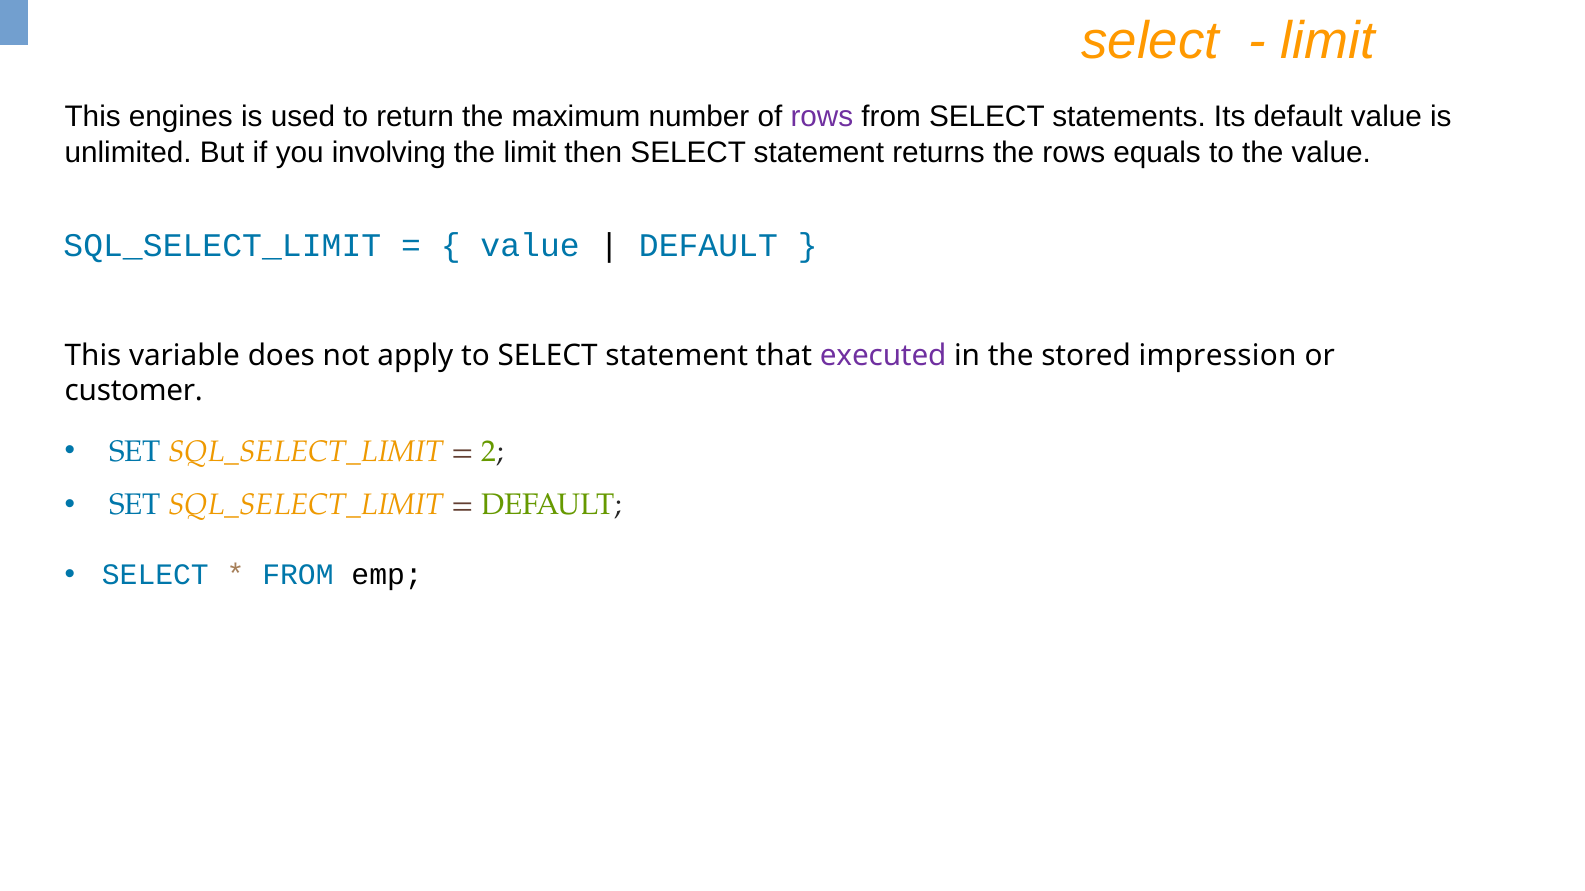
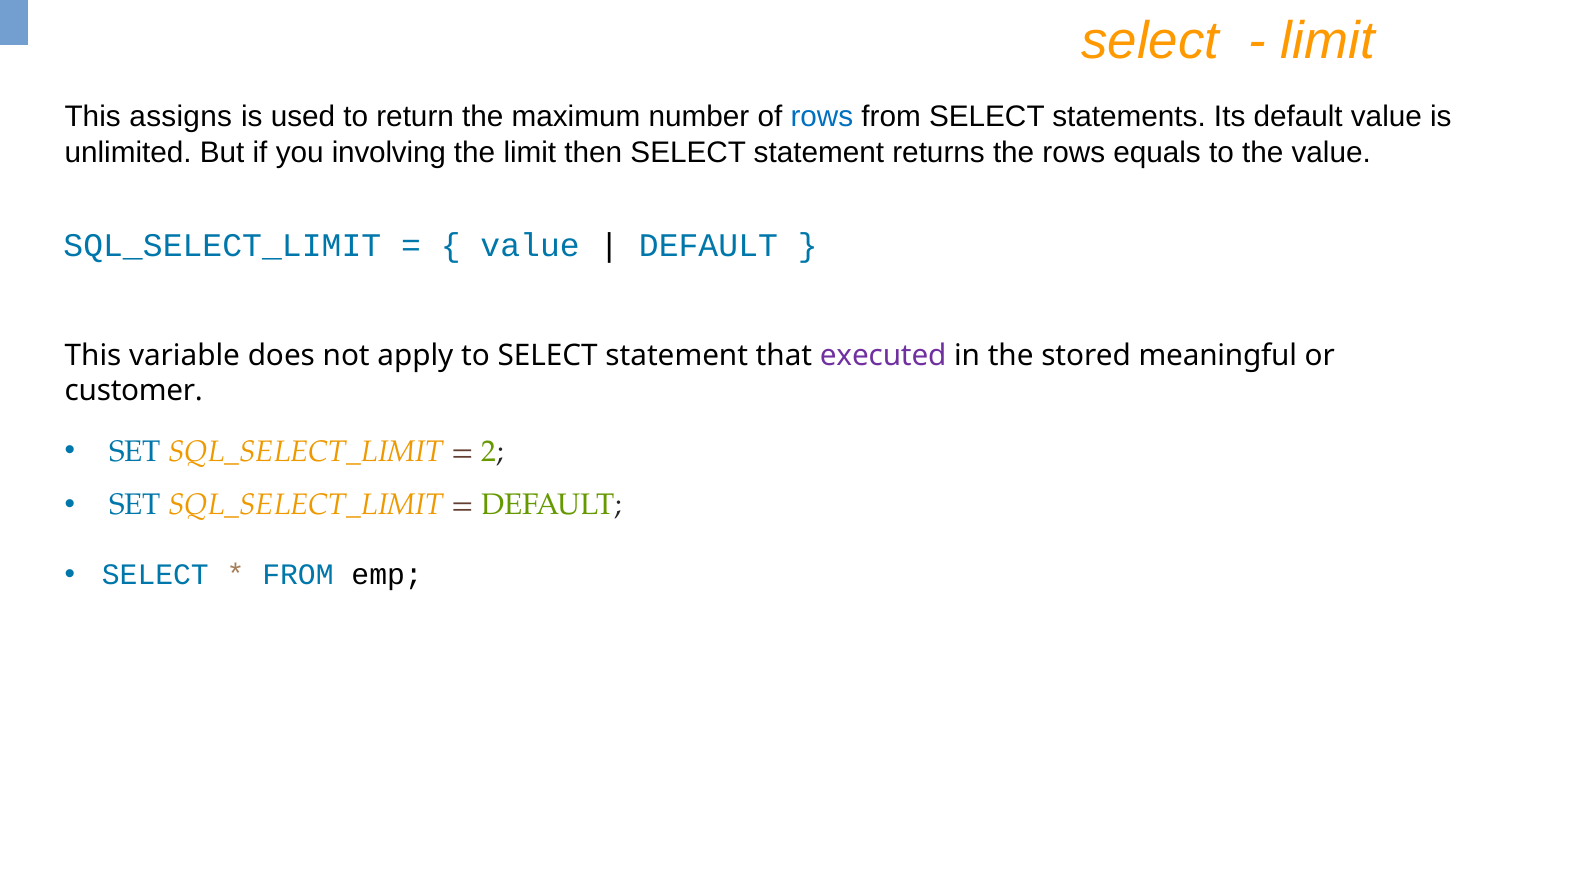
engines: engines -> assigns
rows at (822, 117) colour: purple -> blue
impression: impression -> meaningful
